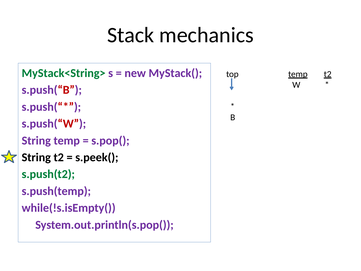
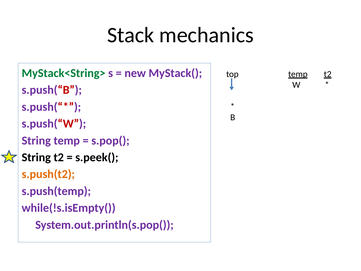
s.push(t2 colour: green -> orange
